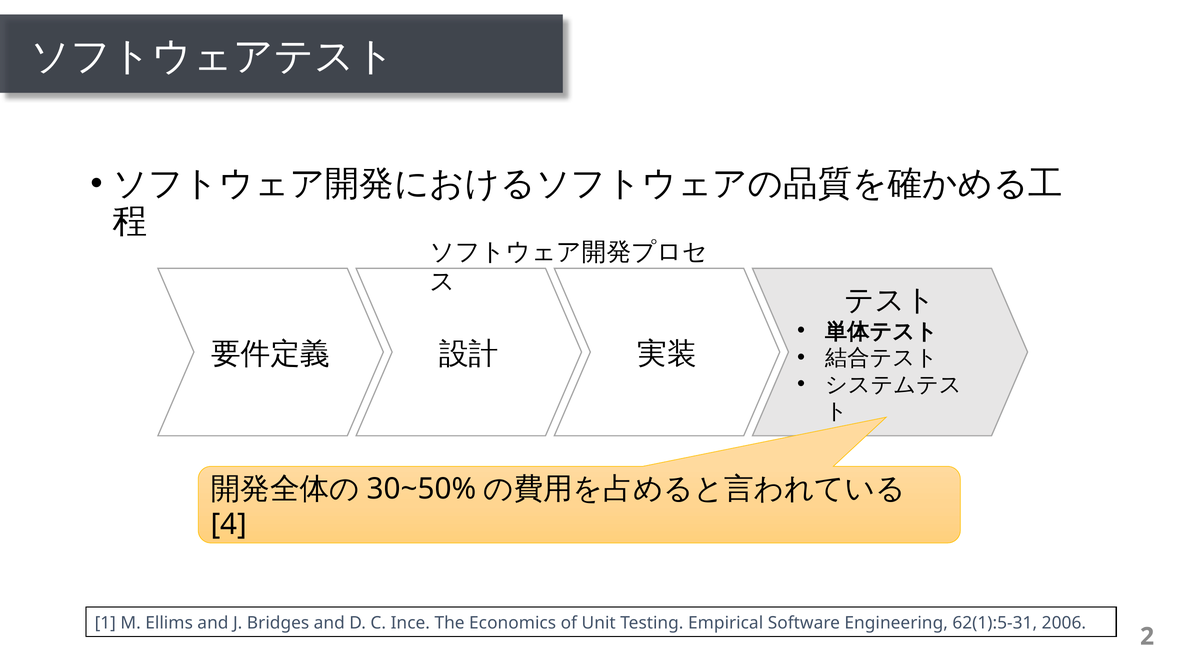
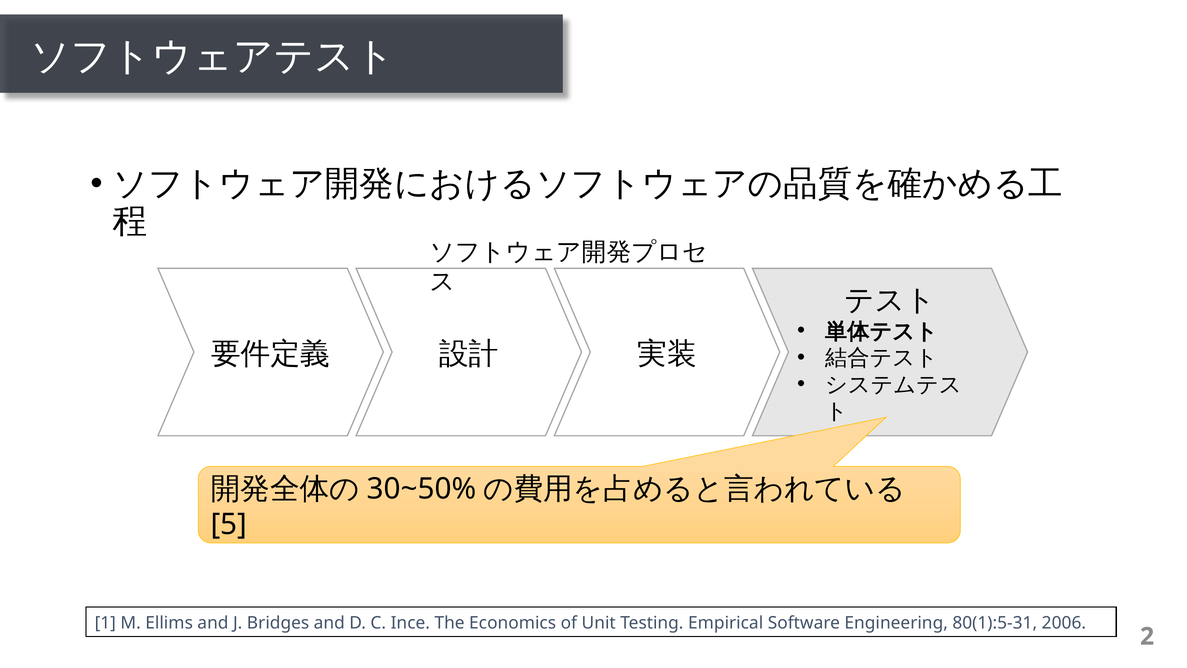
4: 4 -> 5
62(1):5-31: 62(1):5-31 -> 80(1):5-31
